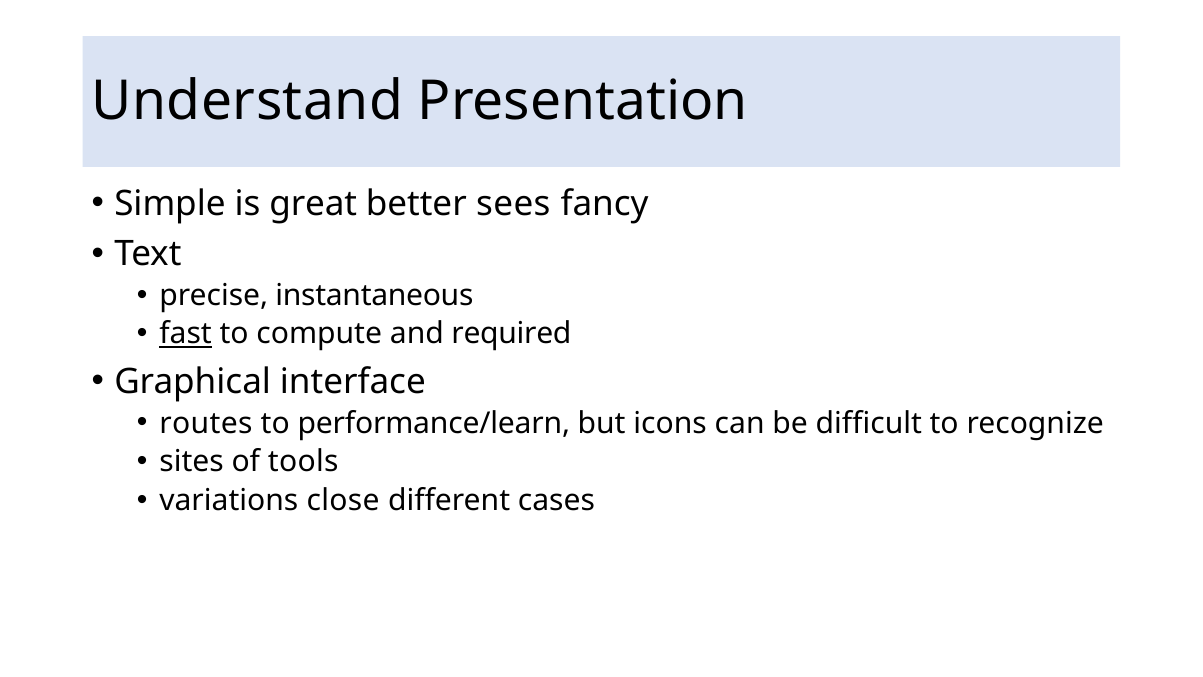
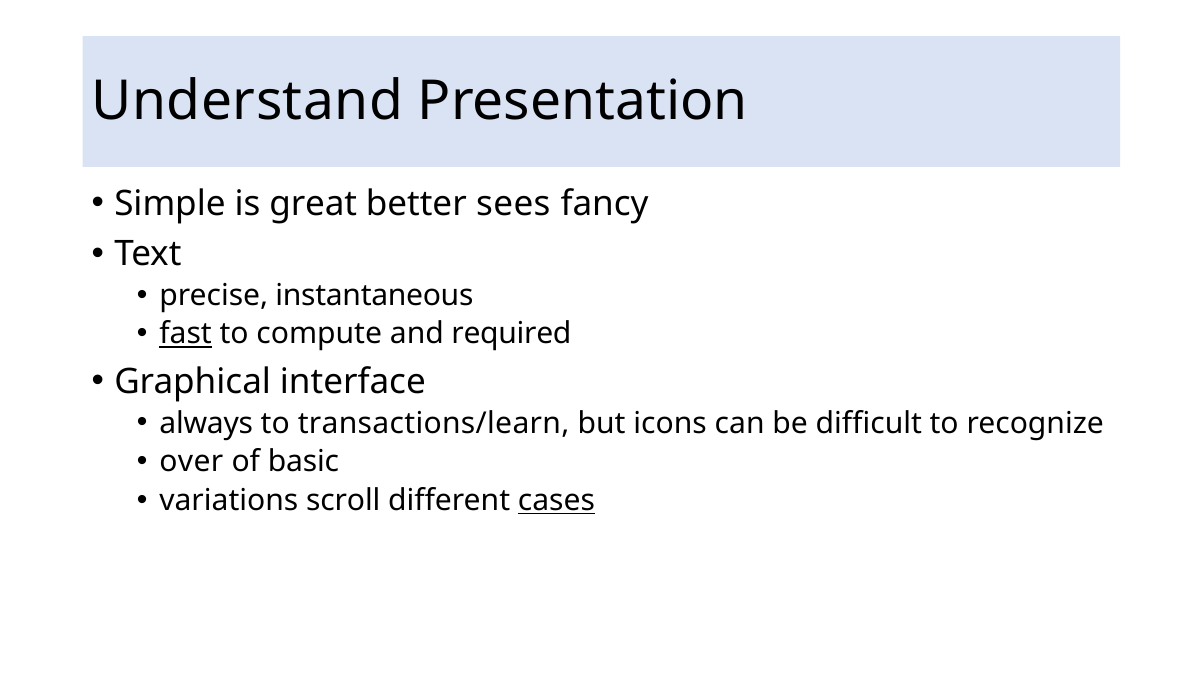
routes: routes -> always
performance/learn: performance/learn -> transactions/learn
sites: sites -> over
tools: tools -> basic
close: close -> scroll
cases underline: none -> present
